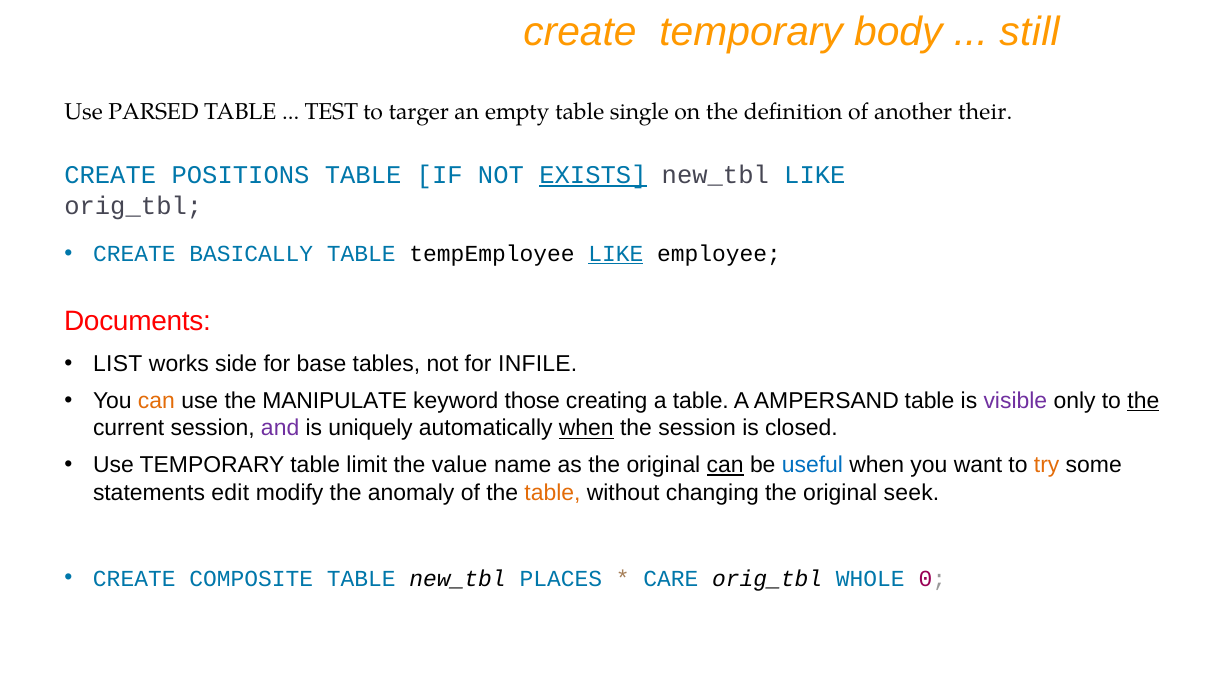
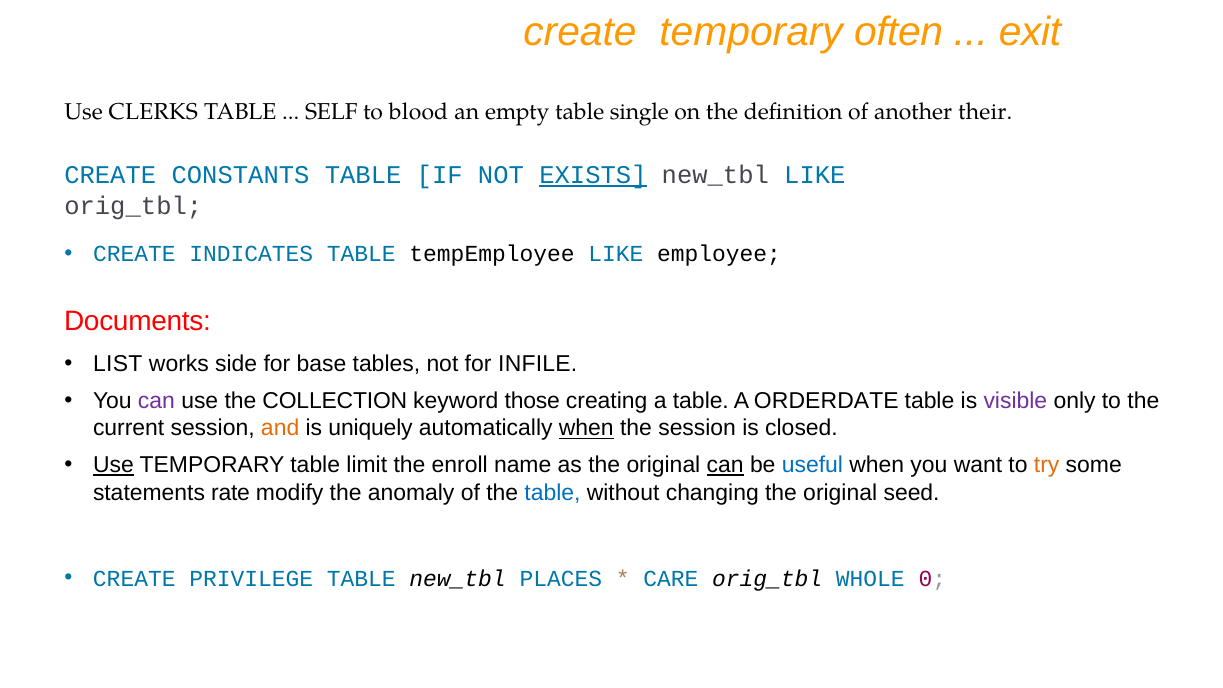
body: body -> often
still: still -> exit
PARSED: PARSED -> CLERKS
TEST: TEST -> SELF
targer: targer -> blood
POSITIONS: POSITIONS -> CONSTANTS
BASICALLY: BASICALLY -> INDICATES
LIKE at (616, 254) underline: present -> none
can at (156, 401) colour: orange -> purple
MANIPULATE: MANIPULATE -> COLLECTION
AMPERSAND: AMPERSAND -> ORDERDATE
the at (1143, 401) underline: present -> none
and colour: purple -> orange
Use at (113, 465) underline: none -> present
value: value -> enroll
edit: edit -> rate
table at (552, 493) colour: orange -> blue
seek: seek -> seed
COMPOSITE: COMPOSITE -> PRIVILEGE
